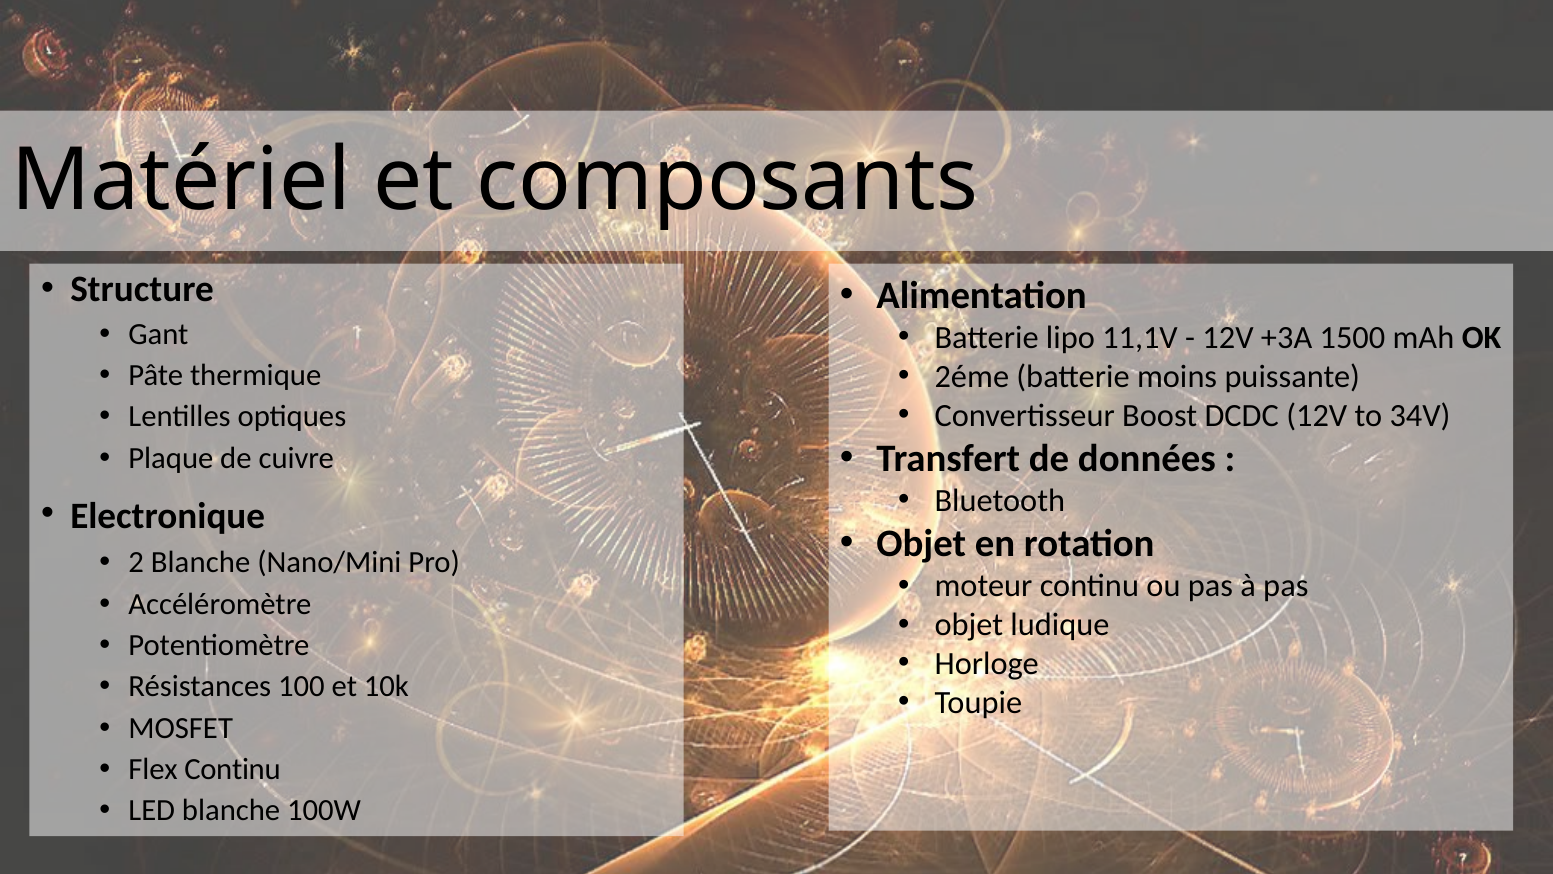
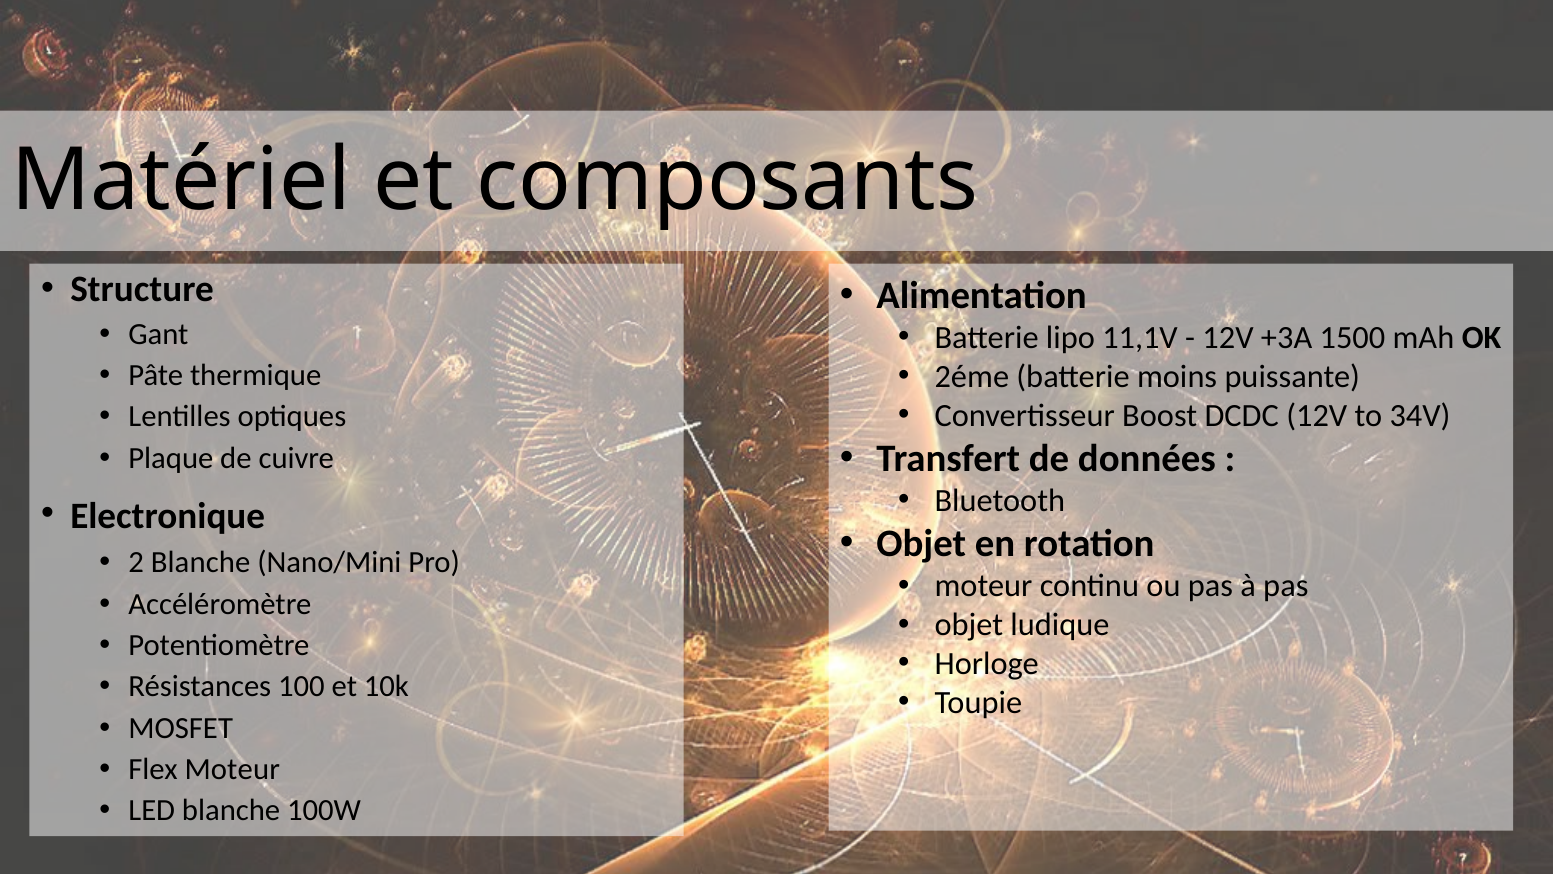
Flex Continu: Continu -> Moteur
